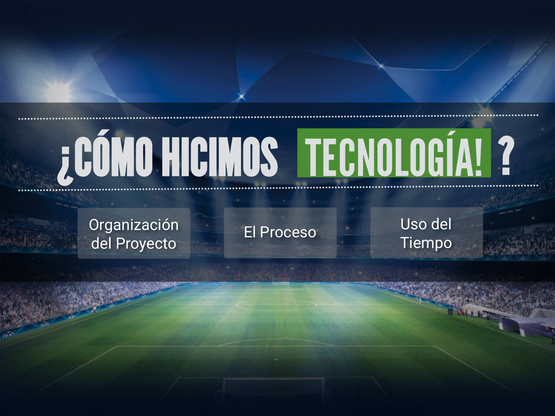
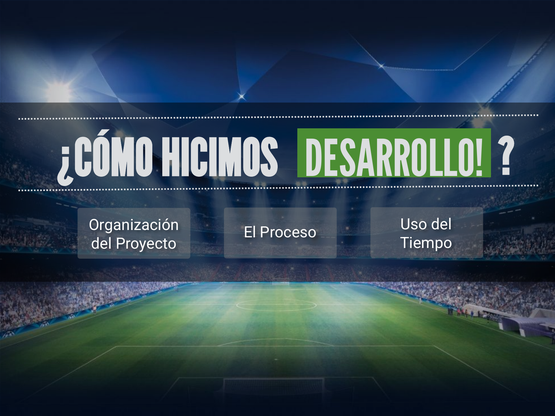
TECNOLOGÍA: TECNOLOGÍA -> DESARROLLO
